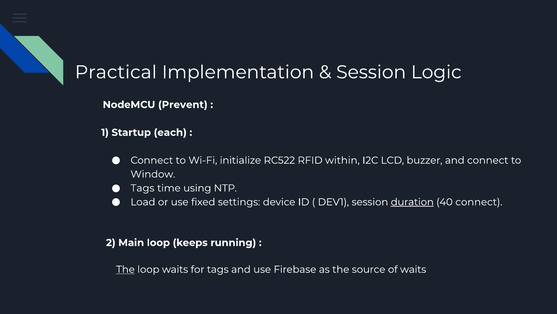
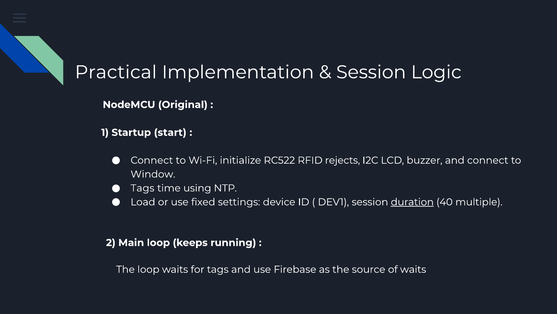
Prevent: Prevent -> Original
each: each -> start
within: within -> rejects
40 connect: connect -> multiple
The at (125, 269) underline: present -> none
